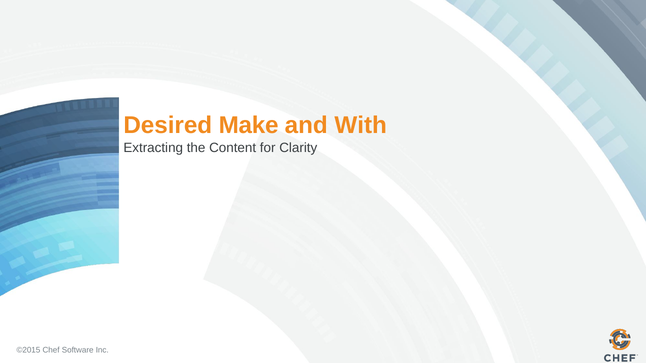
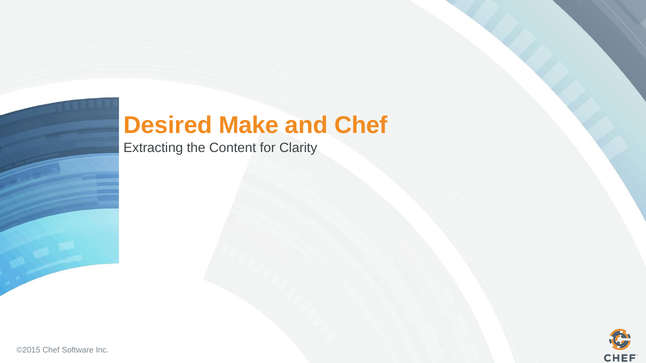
and With: With -> Chef
